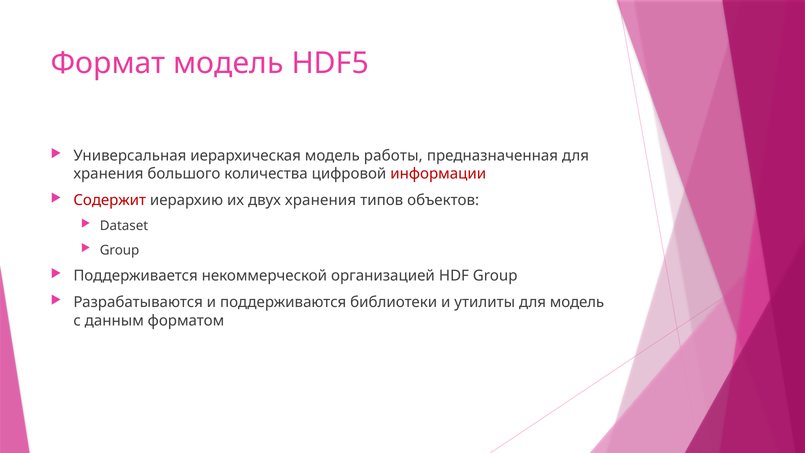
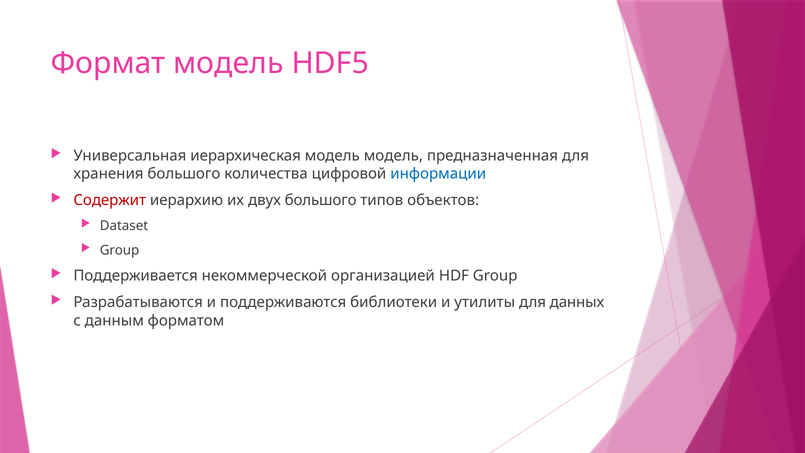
модель работы: работы -> модель
информации colour: red -> blue
двух хранения: хранения -> большого
для модель: модель -> данных
